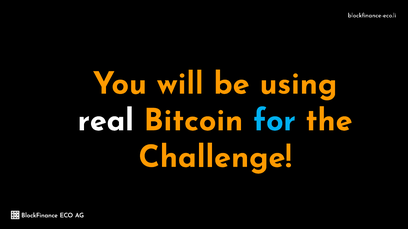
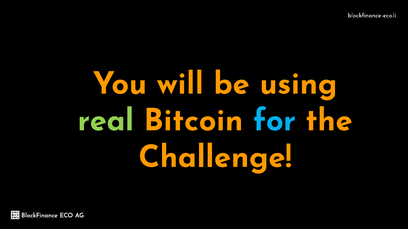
real colour: white -> light green
